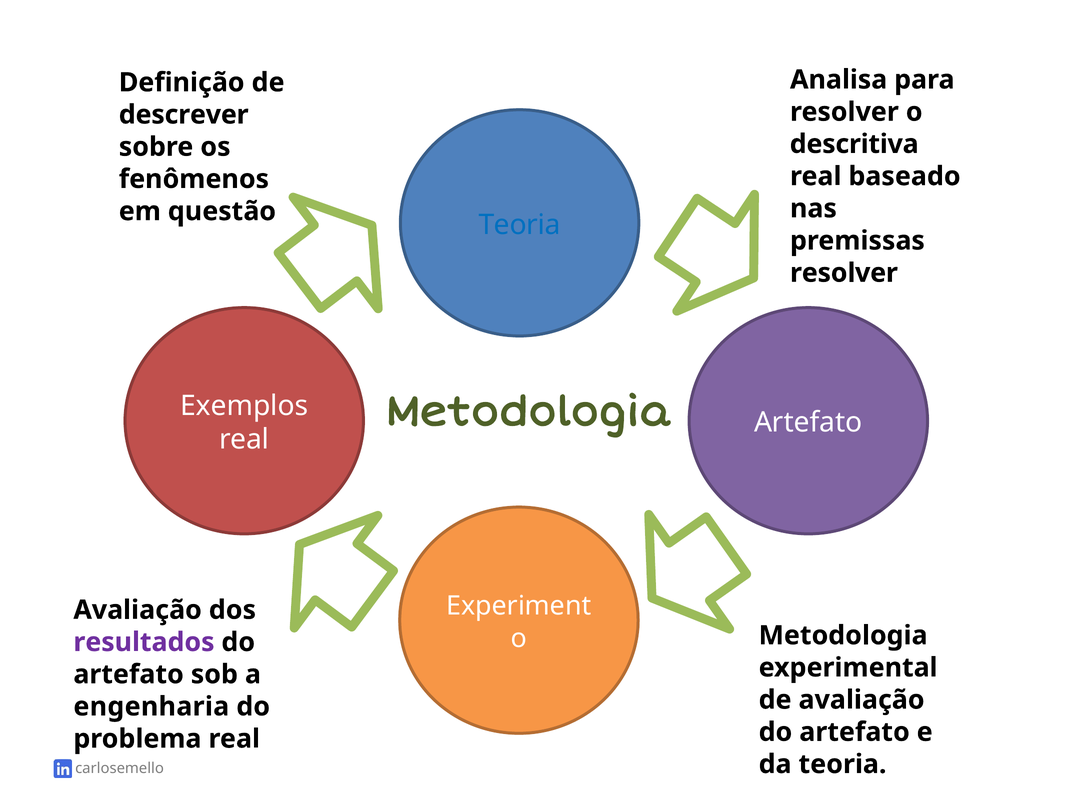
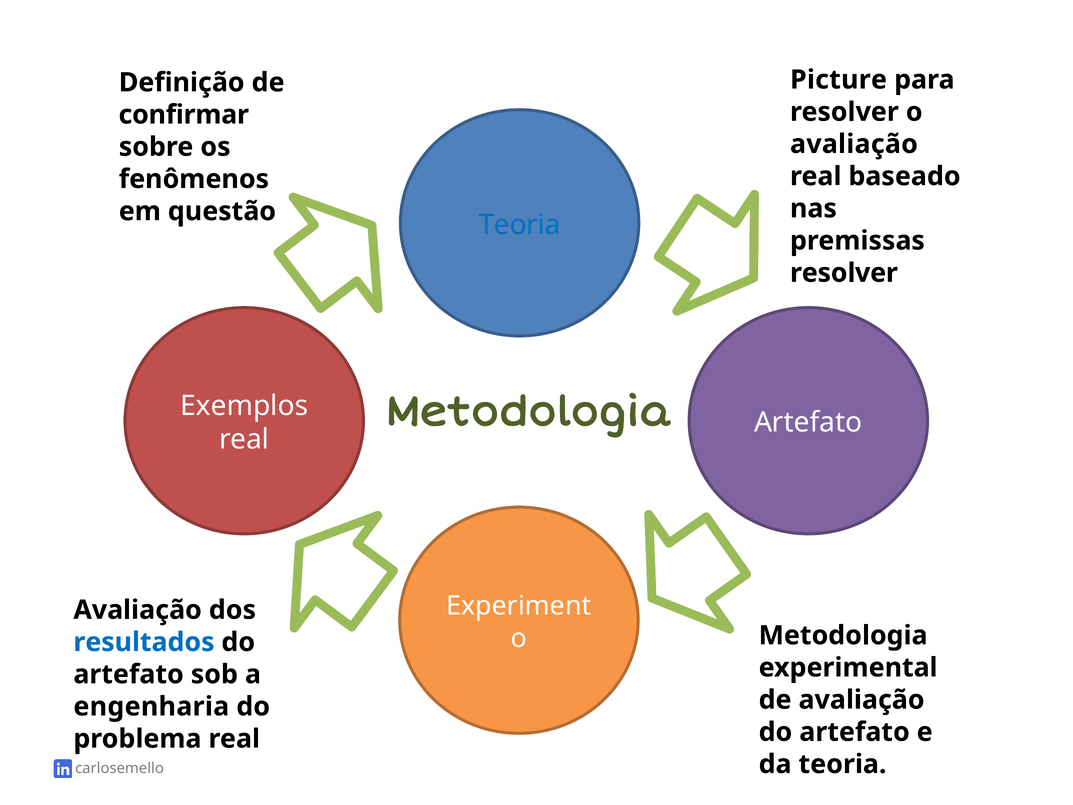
Analisa: Analisa -> Picture
descrever: descrever -> confirmar
descritiva at (854, 144): descritiva -> avaliação
resultados colour: purple -> blue
